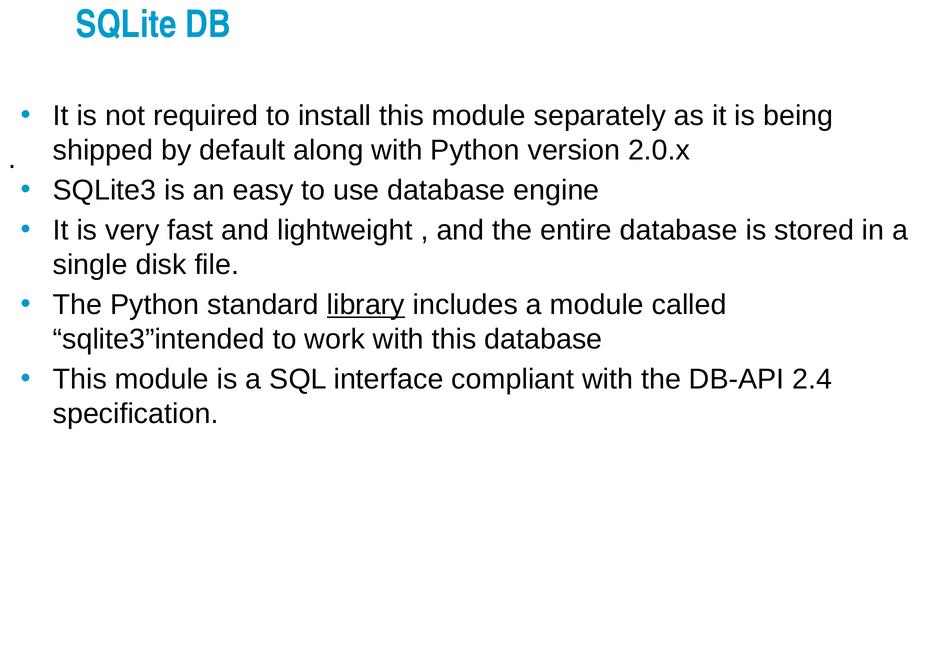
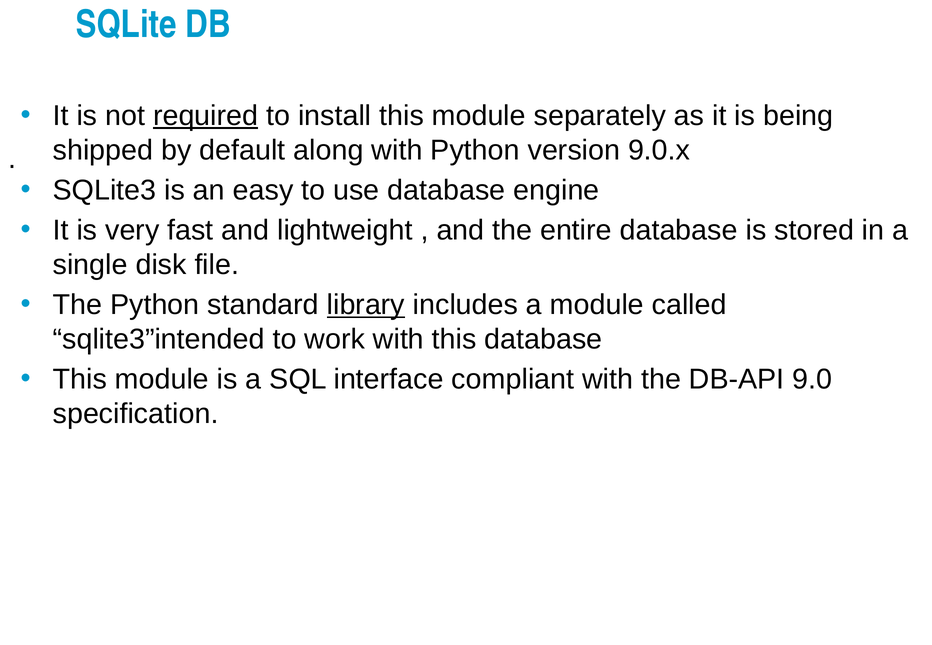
required underline: none -> present
2.0.x: 2.0.x -> 9.0.x
2.4: 2.4 -> 9.0
